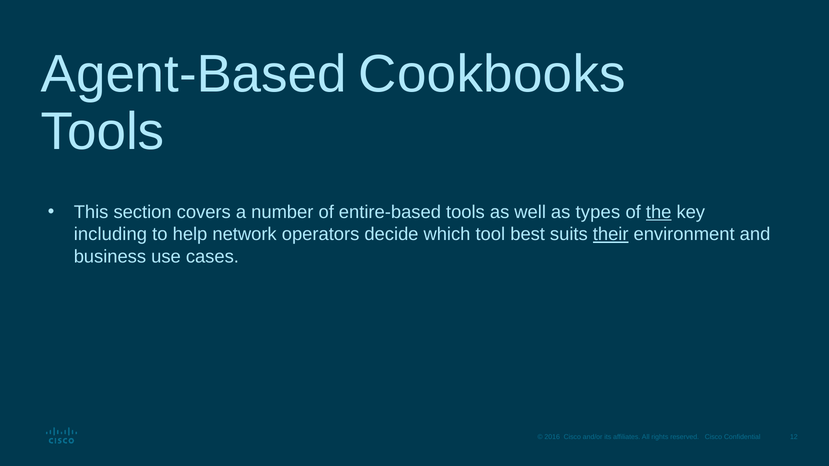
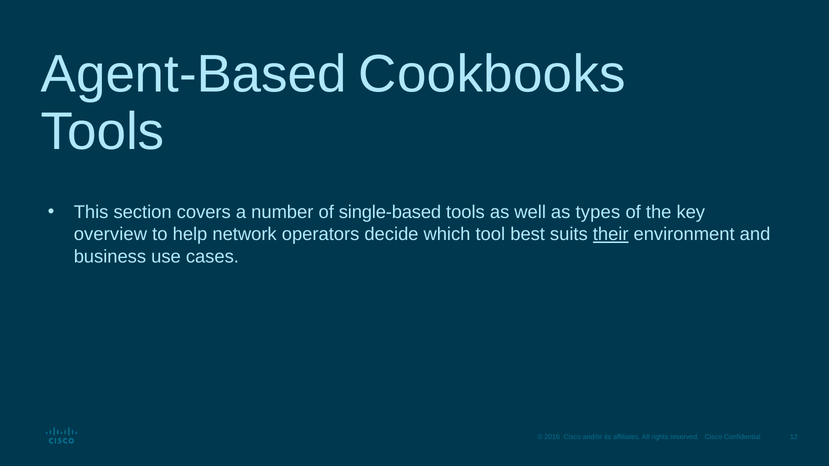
entire-based: entire-based -> single-based
the underline: present -> none
including: including -> overview
